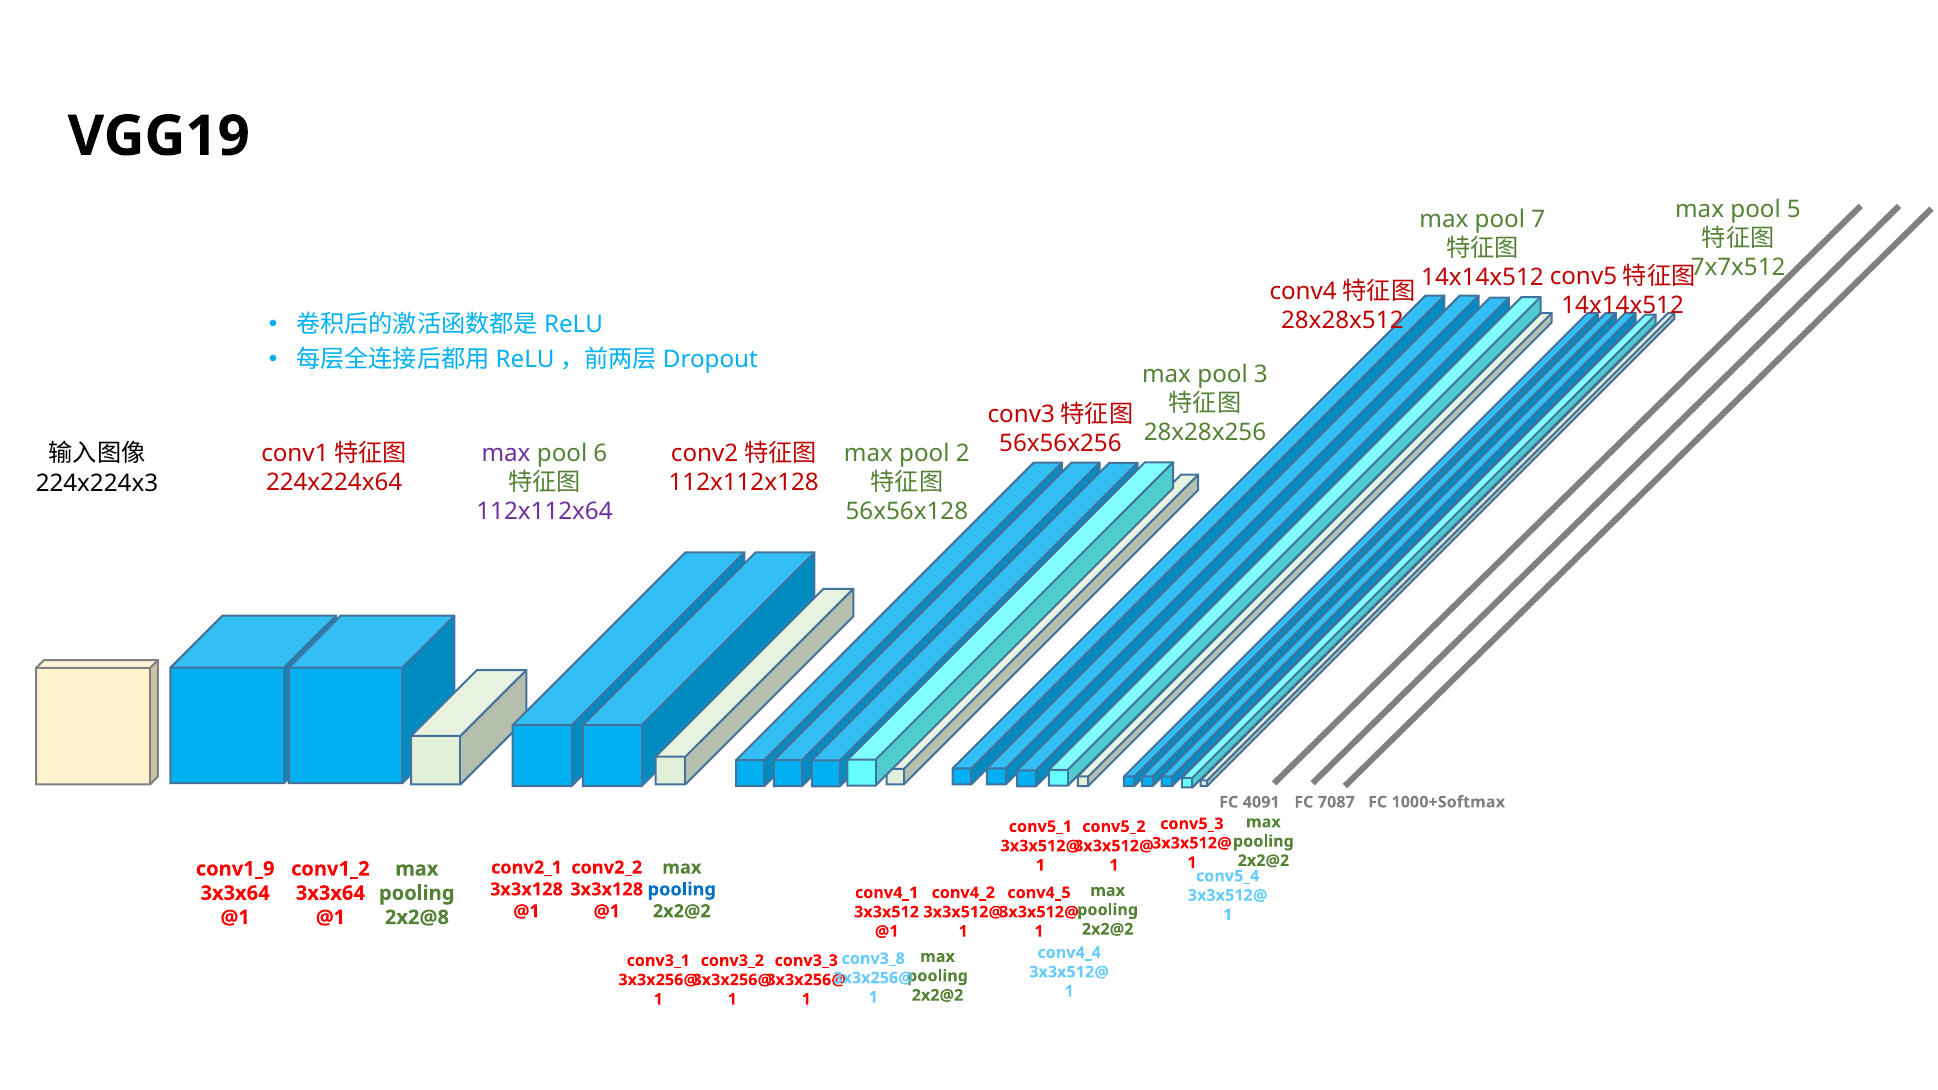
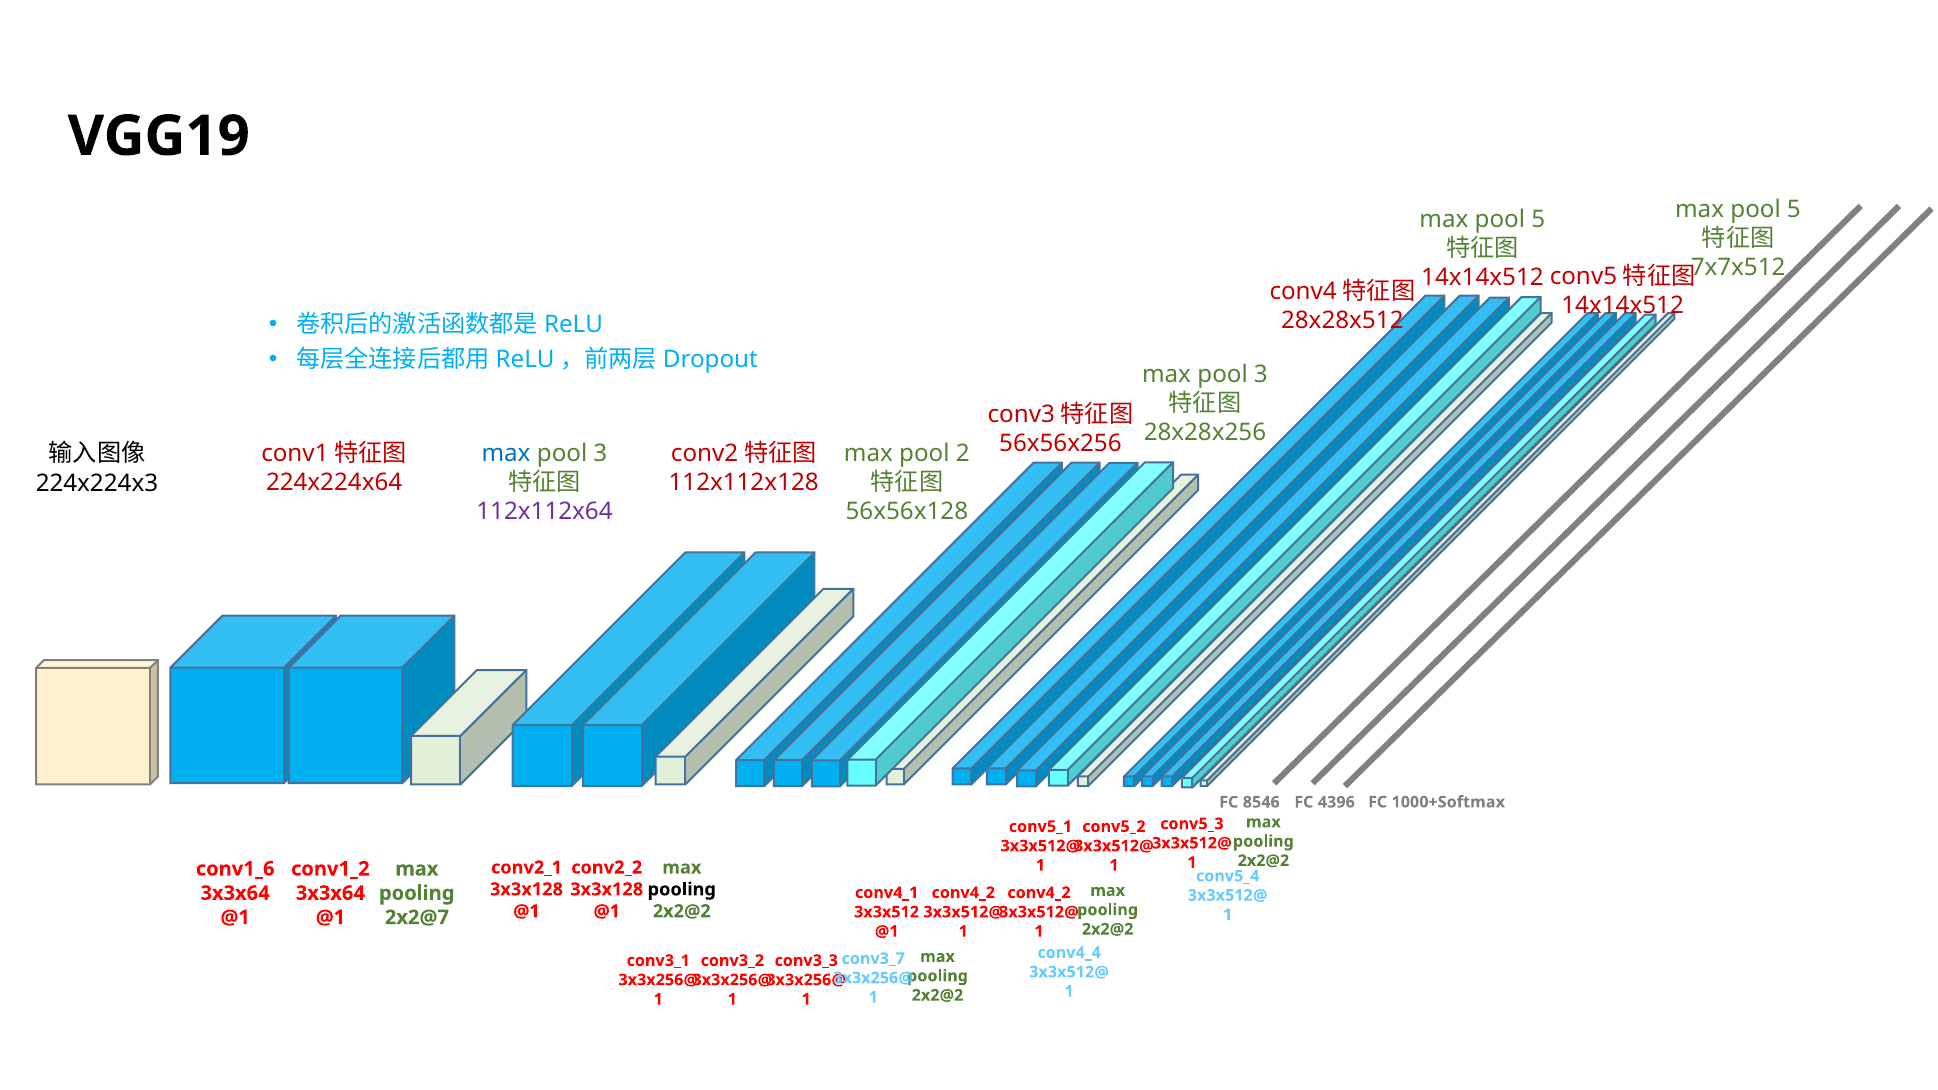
7 at (1538, 219): 7 -> 5
max at (506, 453) colour: purple -> blue
6 at (600, 453): 6 -> 3
4091: 4091 -> 8546
7087: 7087 -> 4396
conv1_9: conv1_9 -> conv1_6
pooling at (682, 889) colour: blue -> black
conv4_5 at (1039, 893): conv4_5 -> conv4_2
2x2@8: 2x2@8 -> 2x2@7
conv3_8: conv3_8 -> conv3_7
